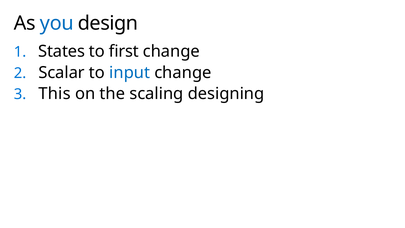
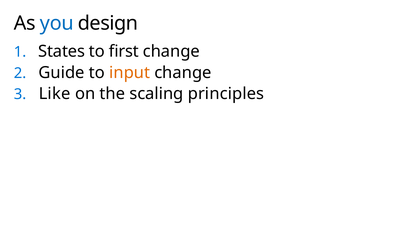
Scalar: Scalar -> Guide
input colour: blue -> orange
This: This -> Like
designing: designing -> principles
